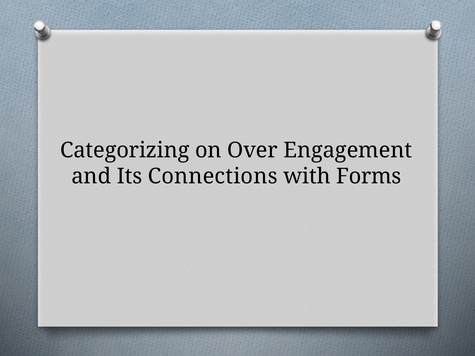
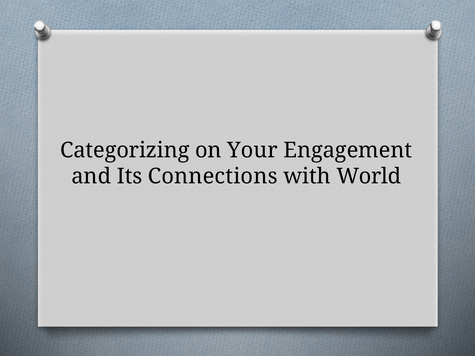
Over: Over -> Your
Forms: Forms -> World
